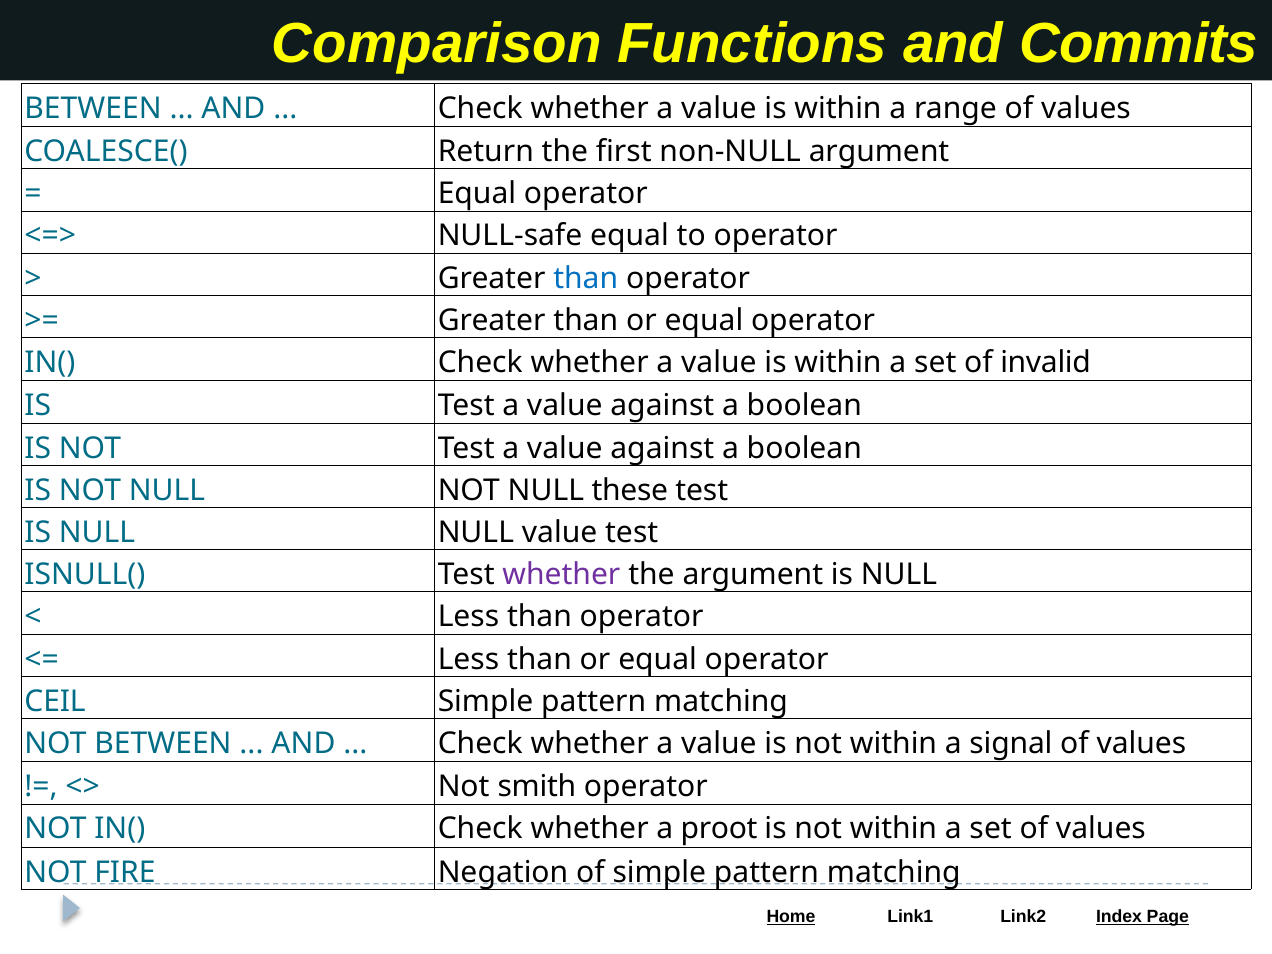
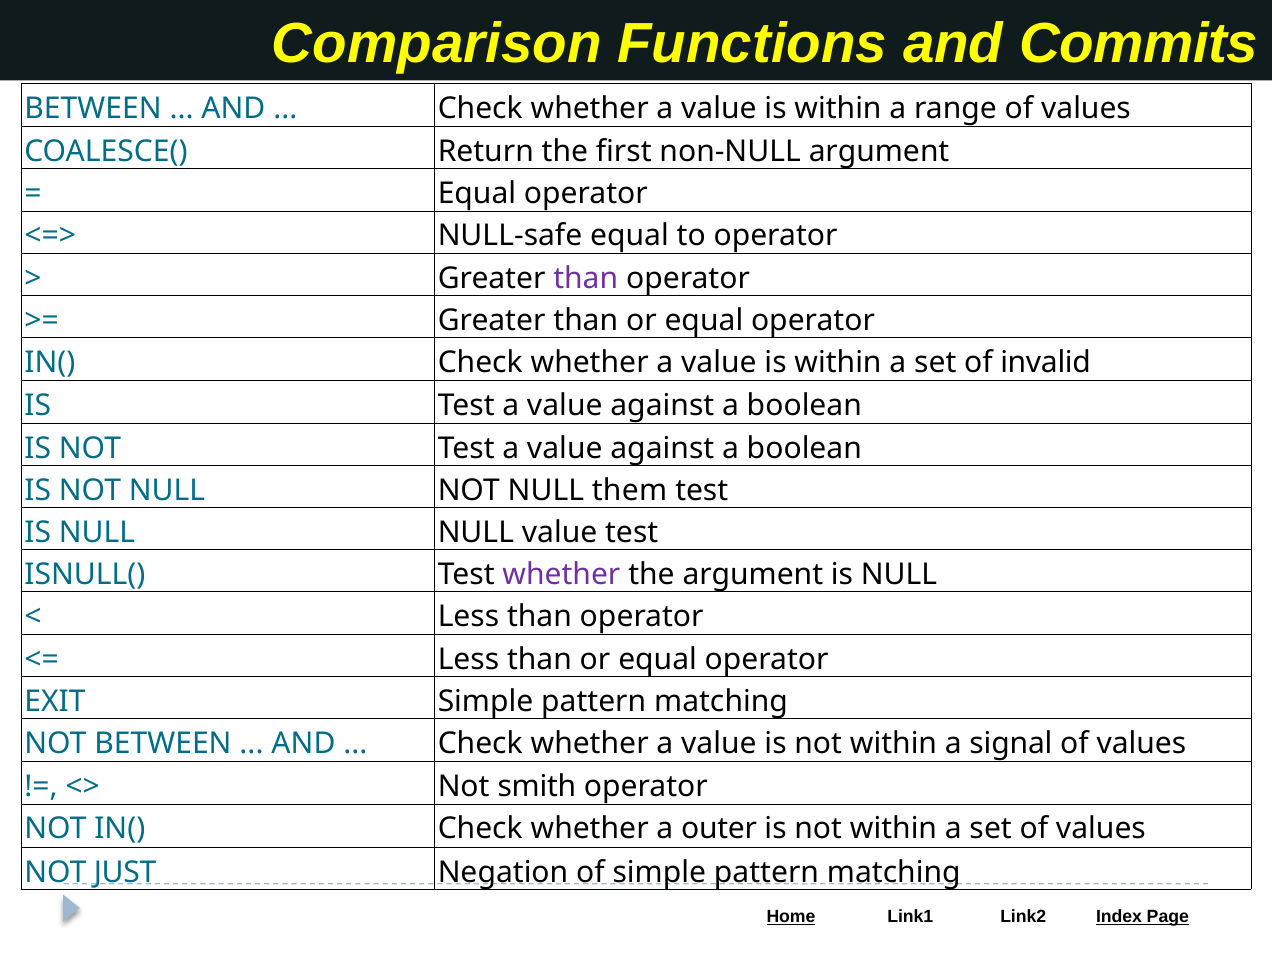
than at (586, 278) colour: blue -> purple
these: these -> them
CEIL: CEIL -> EXIT
proot: proot -> outer
FIRE: FIRE -> JUST
